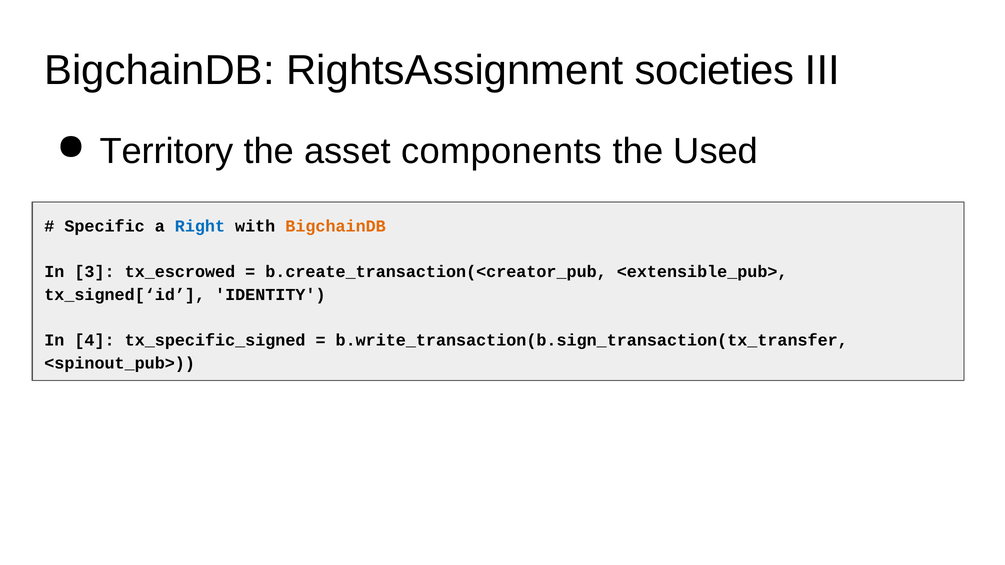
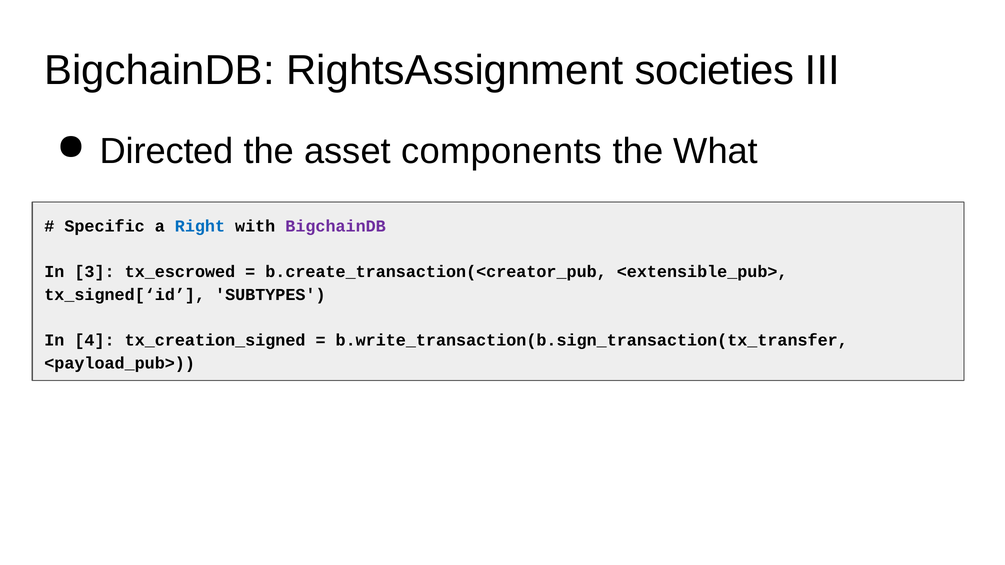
Territory: Territory -> Directed
Used: Used -> What
BigchainDB at (336, 226) colour: orange -> purple
IDENTITY: IDENTITY -> SUBTYPES
tx_specific_signed: tx_specific_signed -> tx_creation_signed
<spinout_pub>: <spinout_pub> -> <payload_pub>
